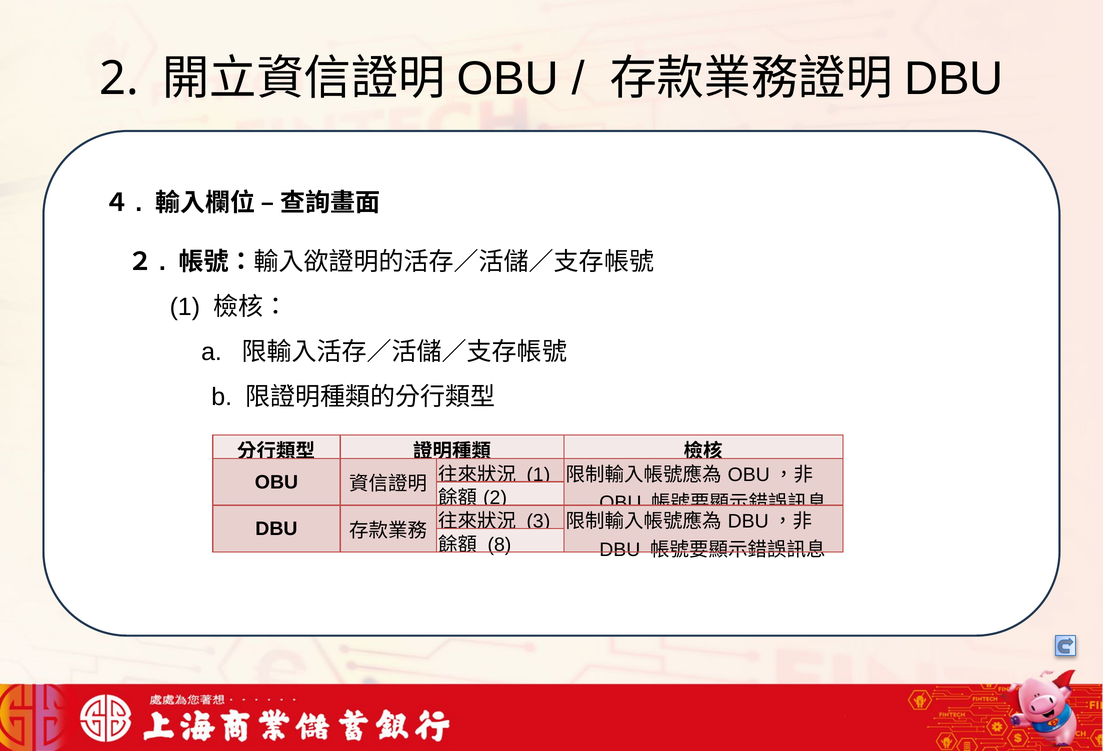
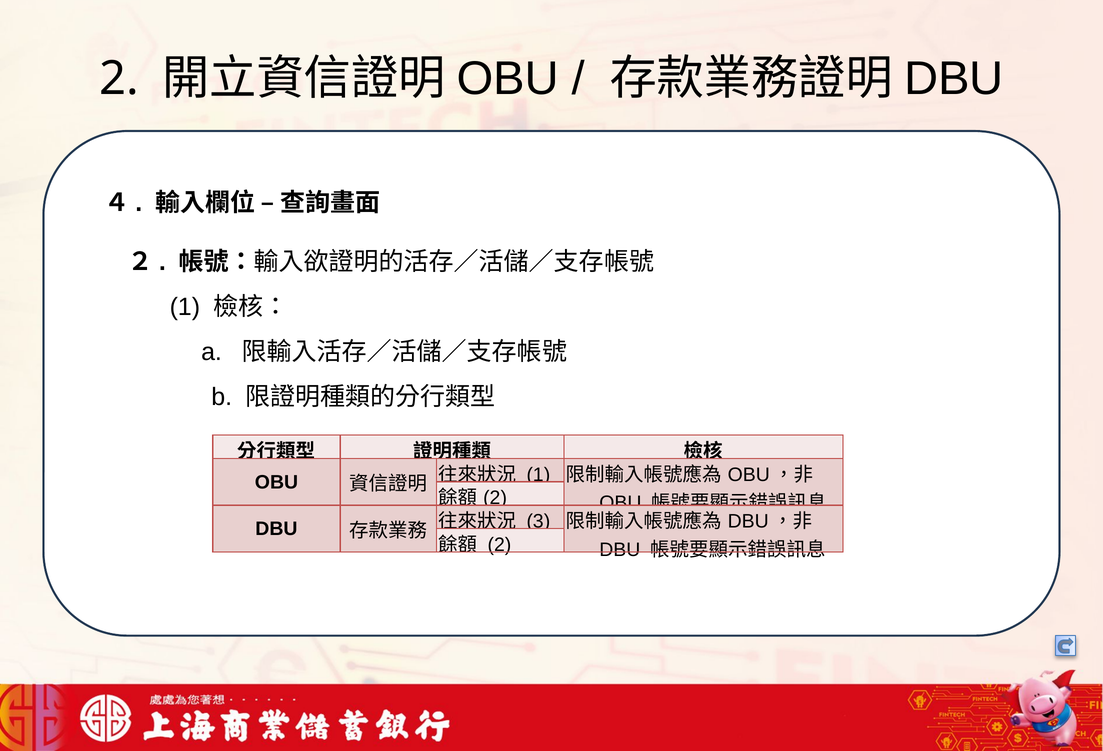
8 at (499, 544): 8 -> 2
